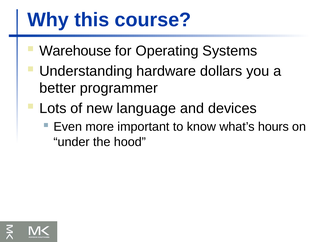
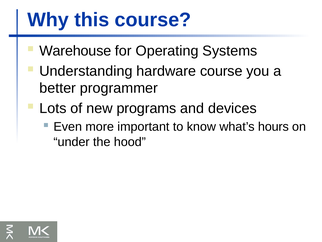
hardware dollars: dollars -> course
language: language -> programs
